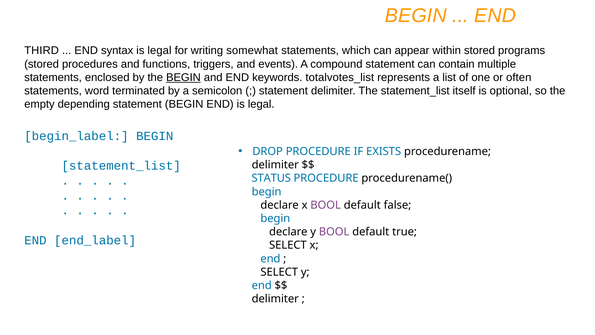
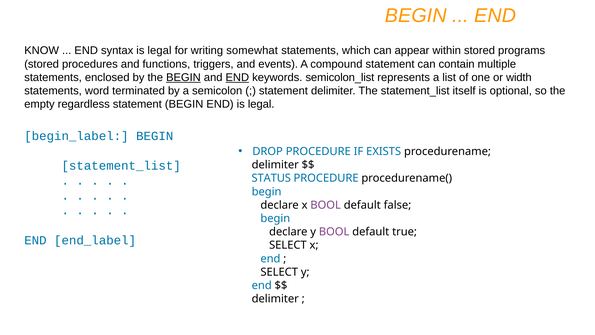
THIRD: THIRD -> KNOW
END at (237, 77) underline: none -> present
totalvotes_list: totalvotes_list -> semicolon_list
often: often -> width
depending: depending -> regardless
